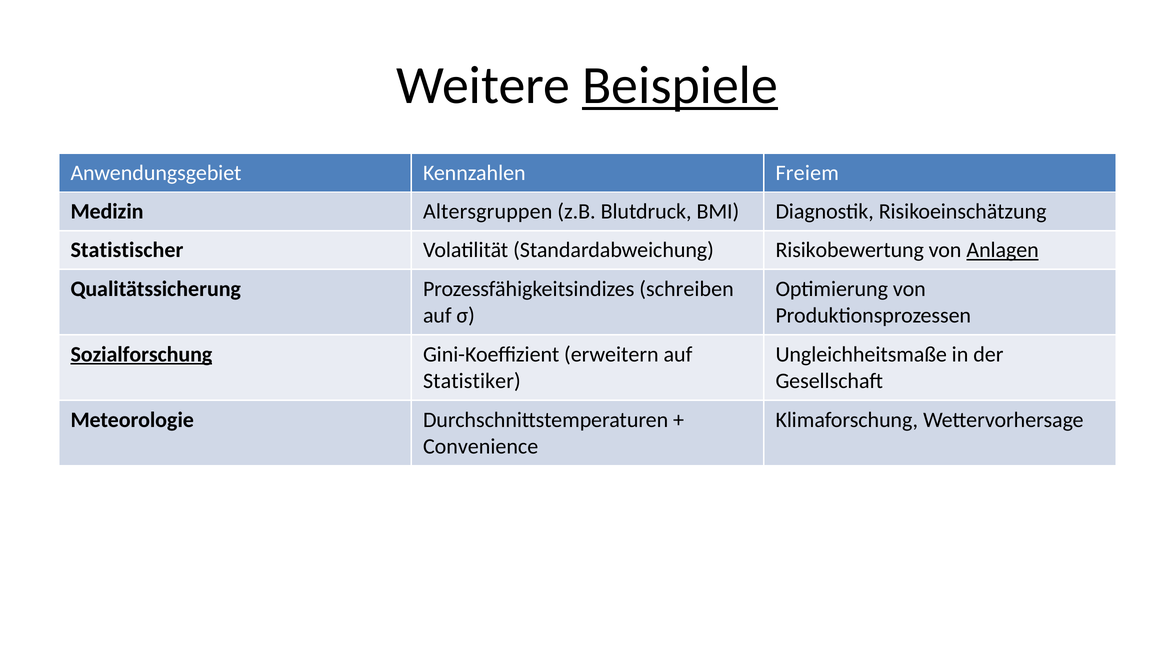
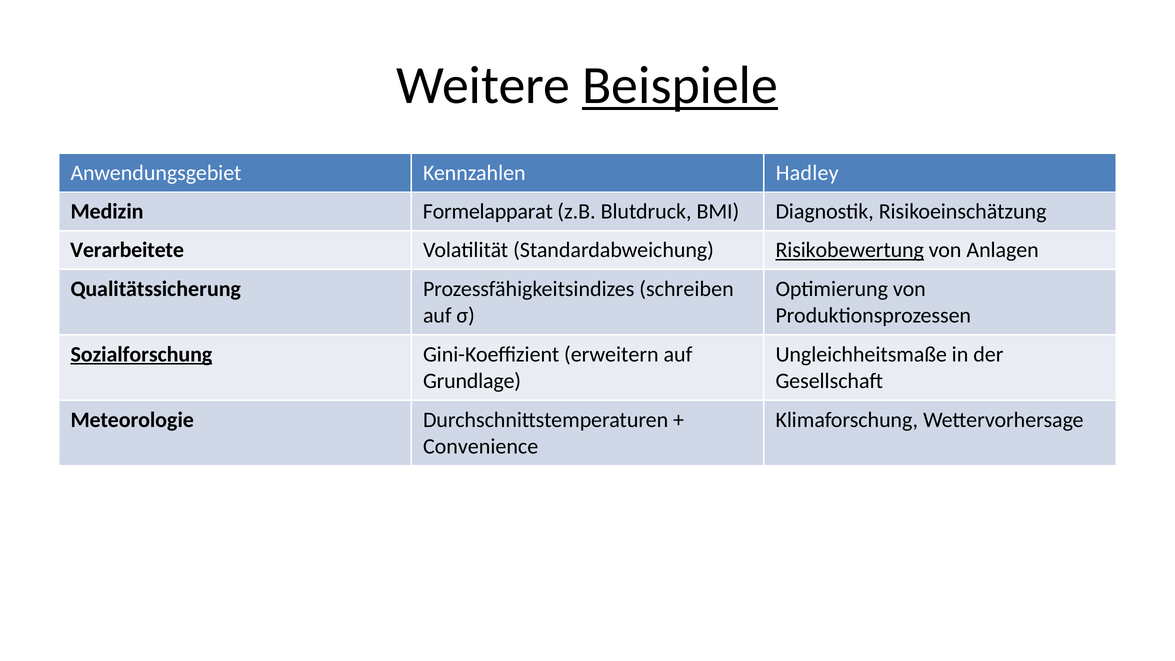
Freiem: Freiem -> Hadley
Altersgruppen: Altersgruppen -> Formelapparat
Statistischer: Statistischer -> Verarbeitete
Risikobewertung underline: none -> present
Anlagen underline: present -> none
Statistiker: Statistiker -> Grundlage
